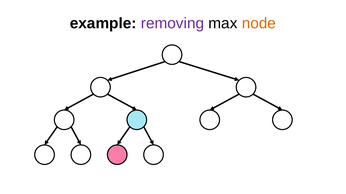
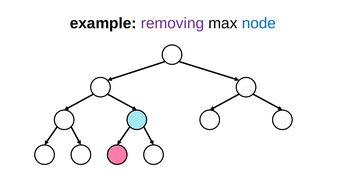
node colour: orange -> blue
